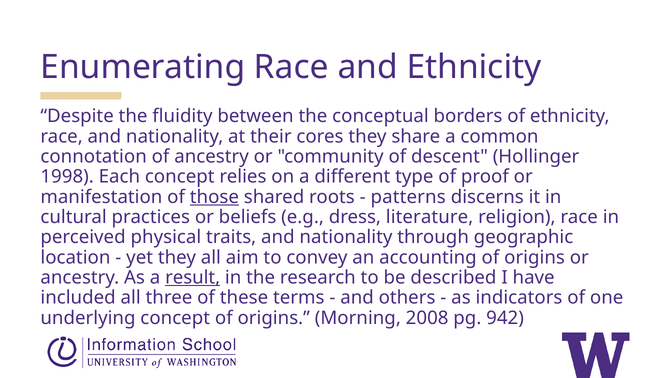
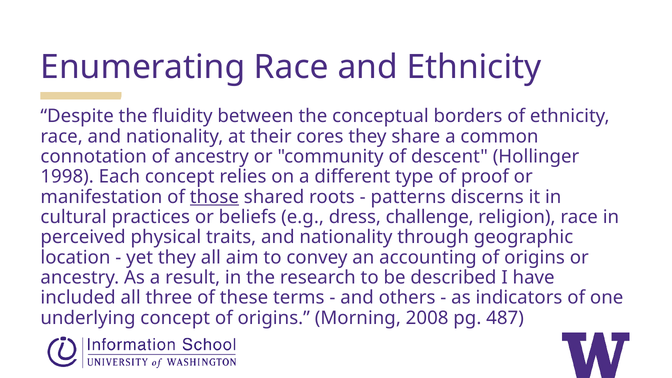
literature: literature -> challenge
result underline: present -> none
942: 942 -> 487
